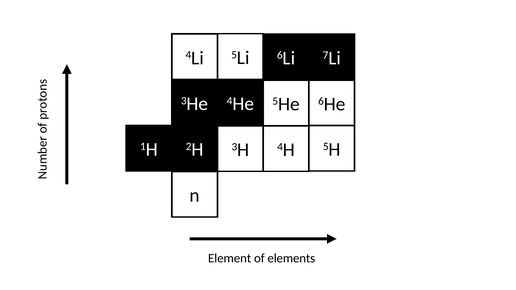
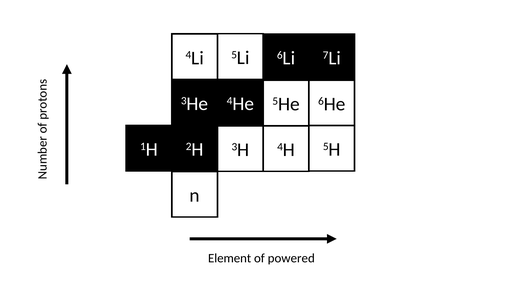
elements: elements -> powered
